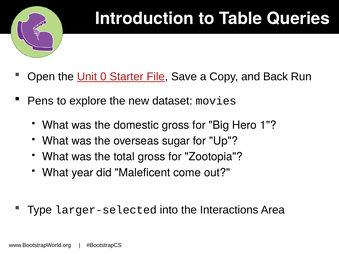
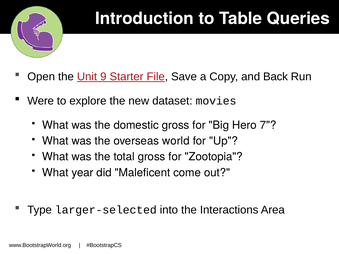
0: 0 -> 9
Pens: Pens -> Were
1: 1 -> 7
sugar: sugar -> world
